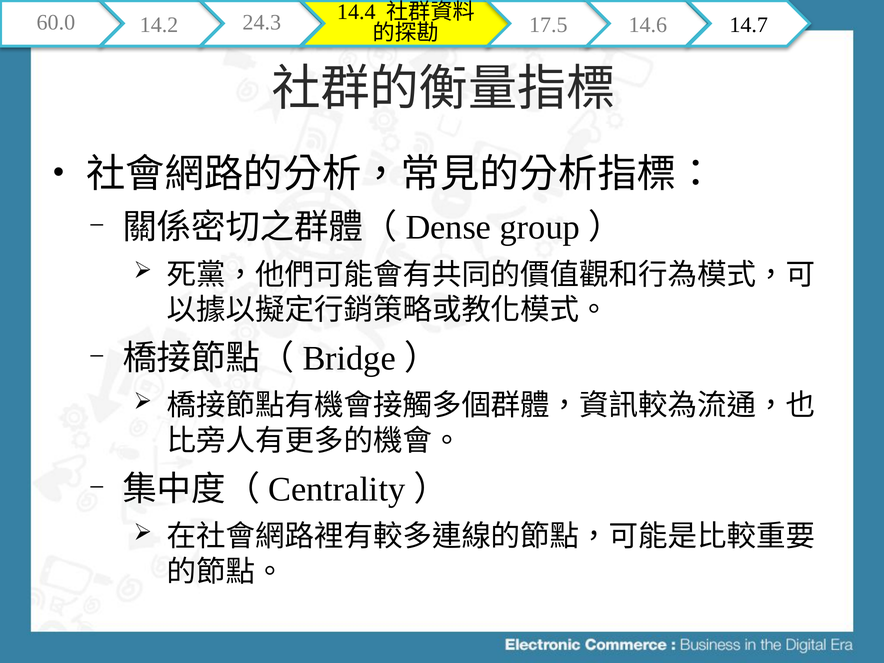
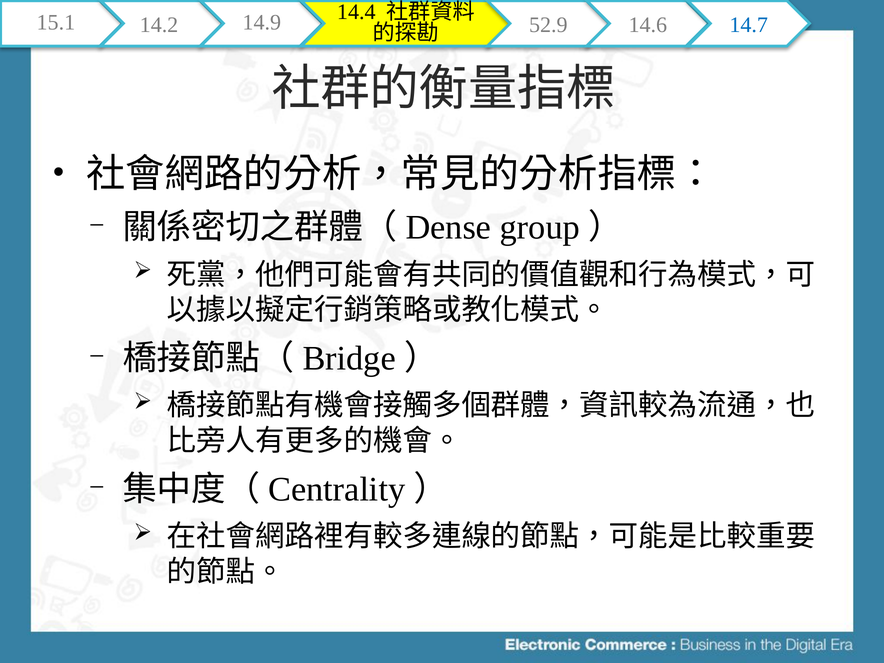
60.0: 60.0 -> 15.1
24.3: 24.3 -> 14.9
17.5: 17.5 -> 52.9
14.7 colour: black -> blue
